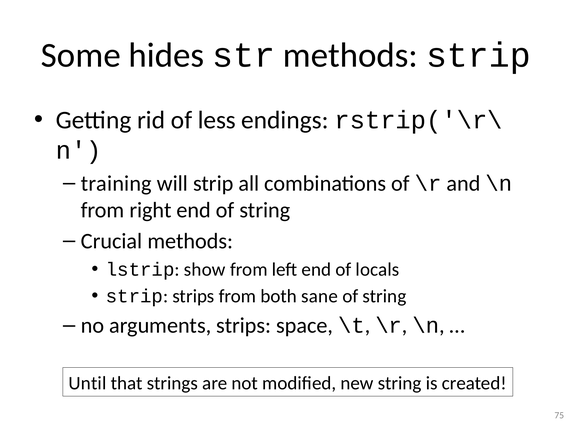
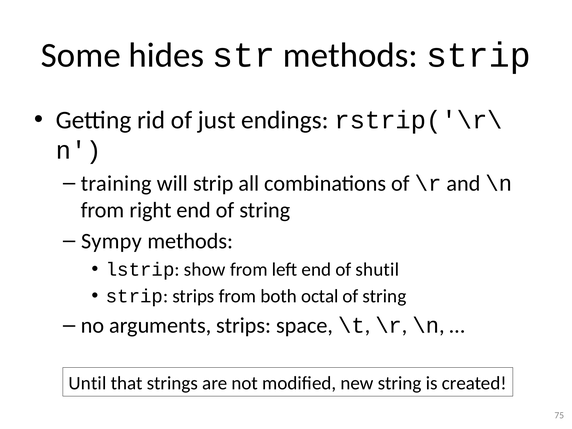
less: less -> just
Crucial: Crucial -> Sympy
locals: locals -> shutil
sane: sane -> octal
